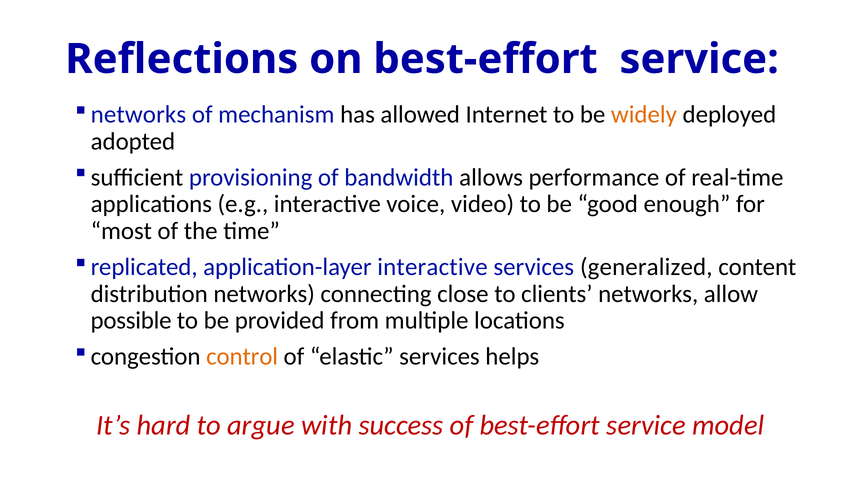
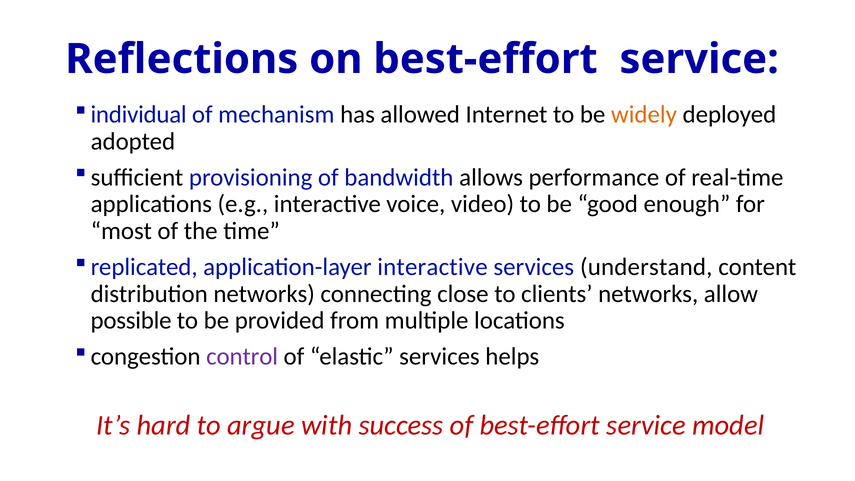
networks at (138, 115): networks -> individual
generalized: generalized -> understand
control colour: orange -> purple
